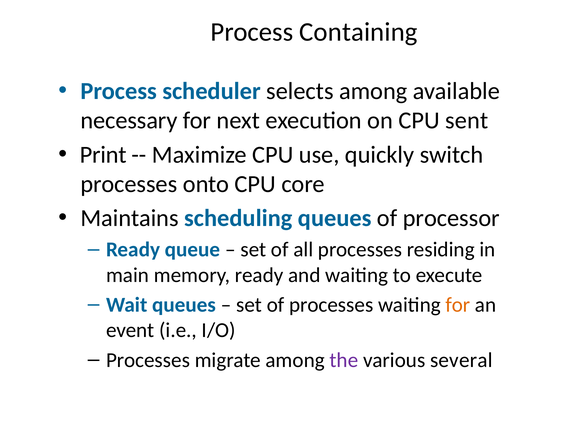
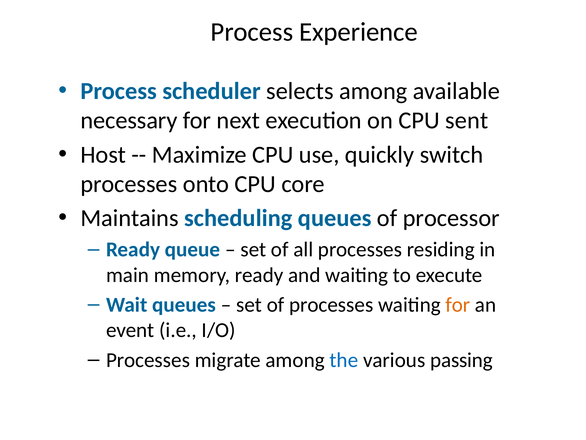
Containing: Containing -> Experience
Print: Print -> Host
the colour: purple -> blue
several: several -> passing
